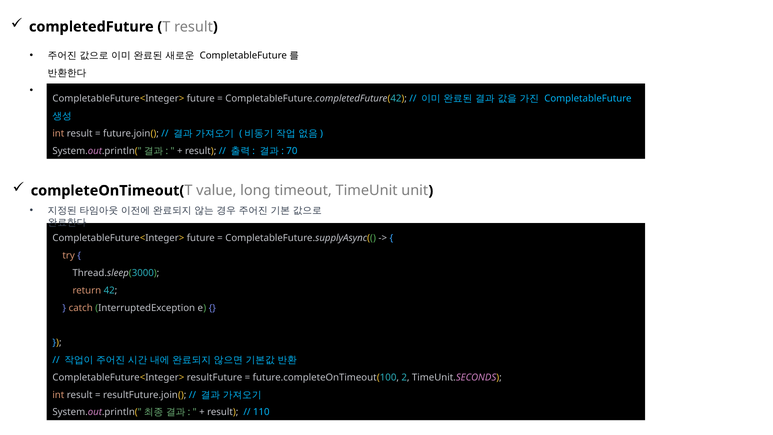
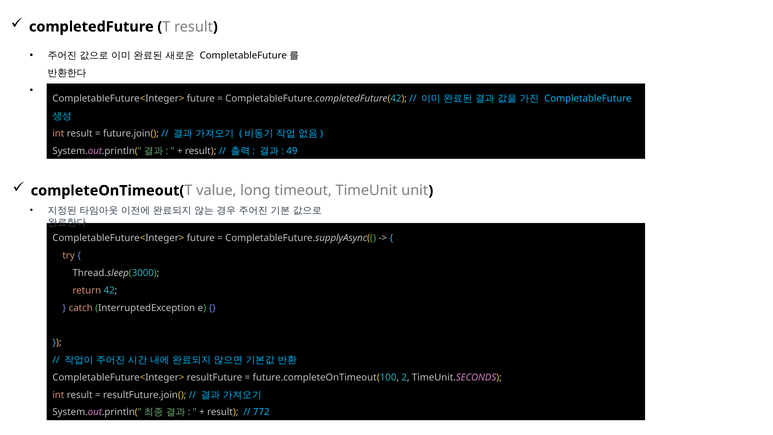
70: 70 -> 49
110: 110 -> 772
